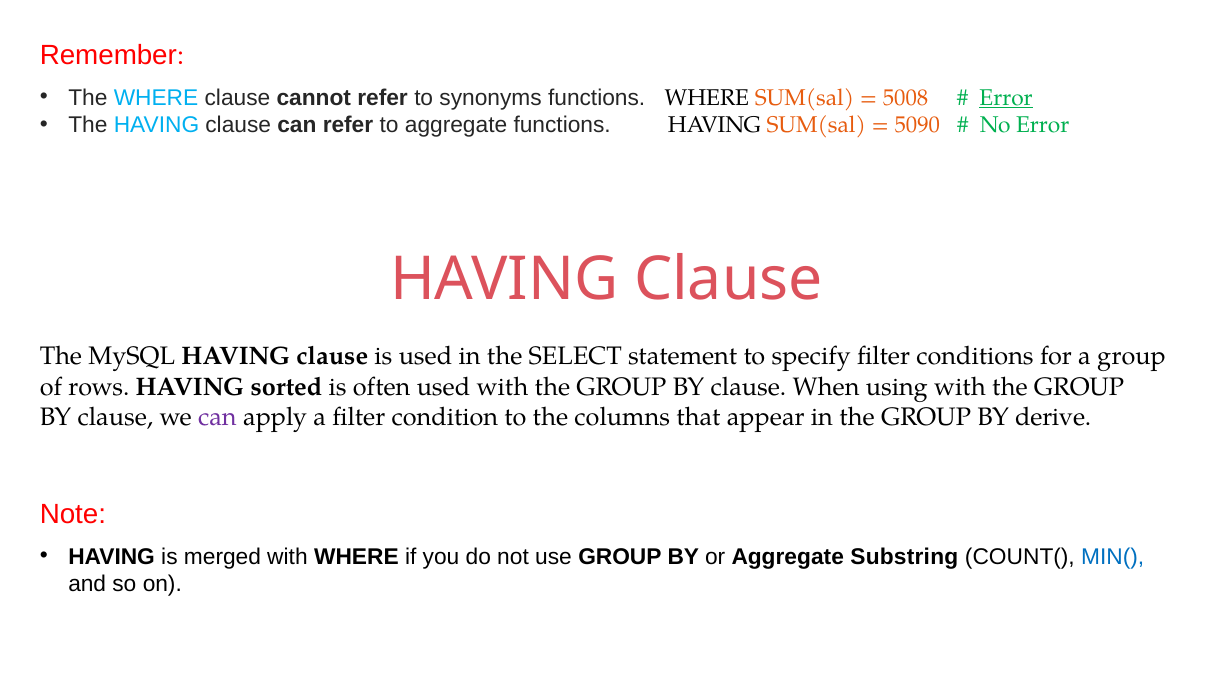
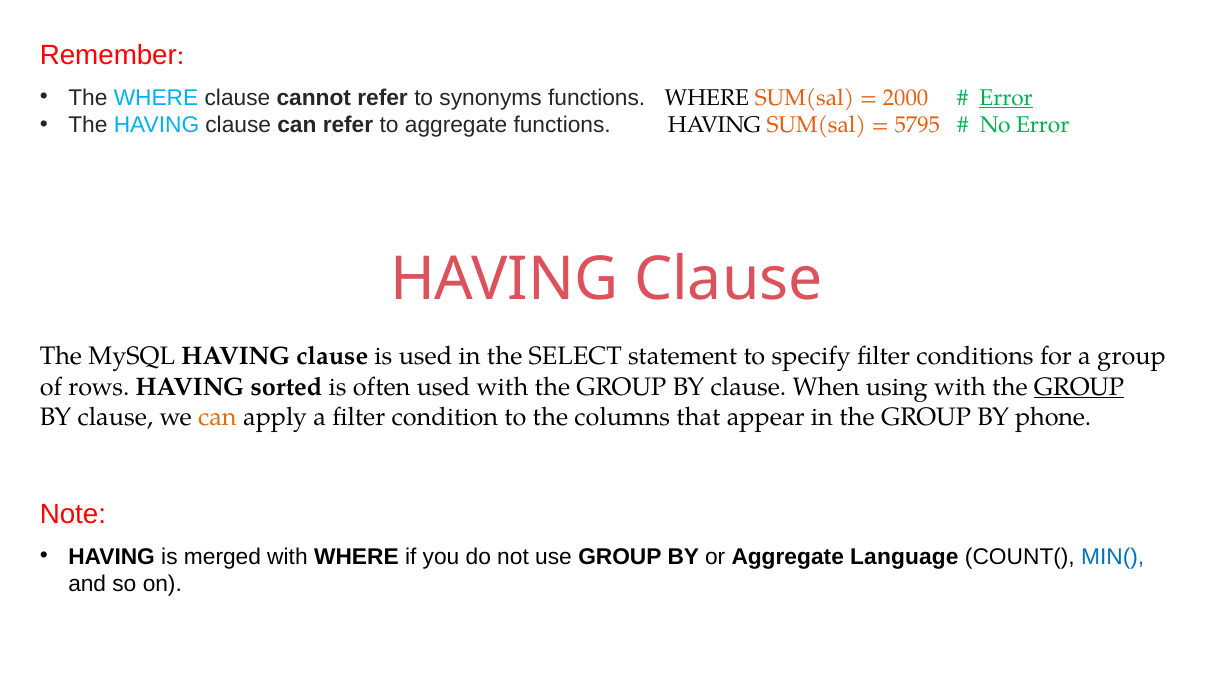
5008: 5008 -> 2000
5090: 5090 -> 5795
GROUP at (1079, 387) underline: none -> present
can at (217, 417) colour: purple -> orange
derive: derive -> phone
Substring: Substring -> Language
